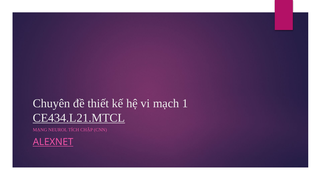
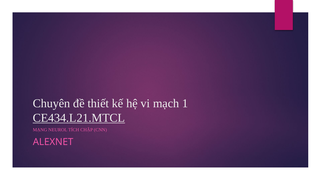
ALEXNET underline: present -> none
